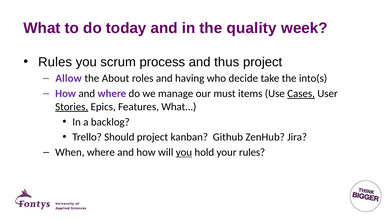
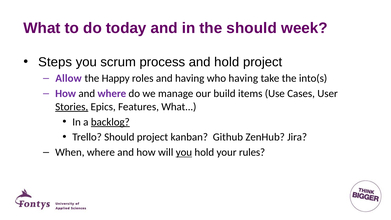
the quality: quality -> should
Rules at (55, 62): Rules -> Steps
and thus: thus -> hold
About: About -> Happy
who decide: decide -> having
must: must -> build
Cases underline: present -> none
backlog underline: none -> present
